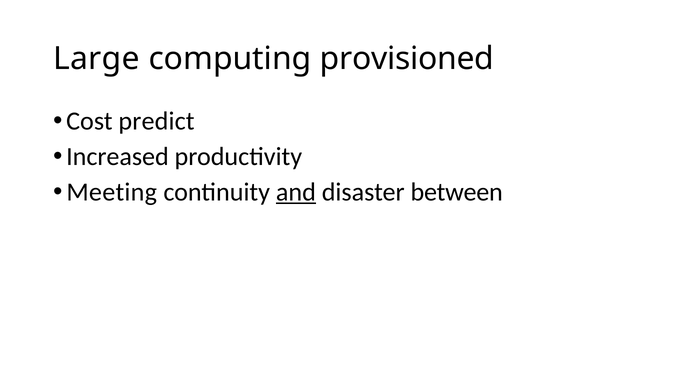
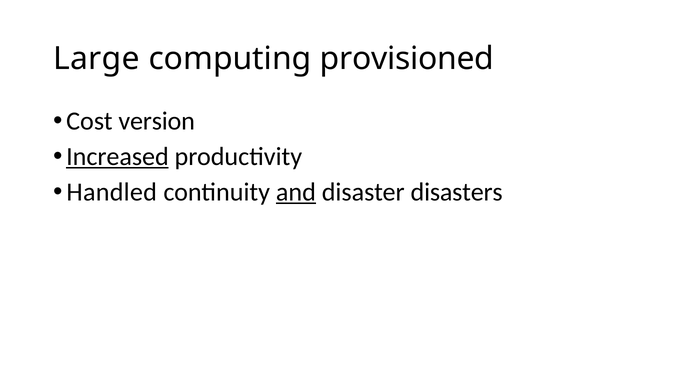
predict: predict -> version
Increased underline: none -> present
Meeting: Meeting -> Handled
between: between -> disasters
